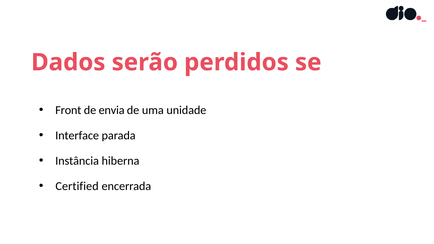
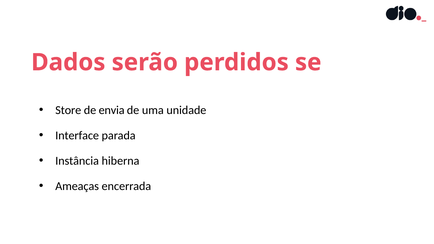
Front: Front -> Store
Certified: Certified -> Ameaças
